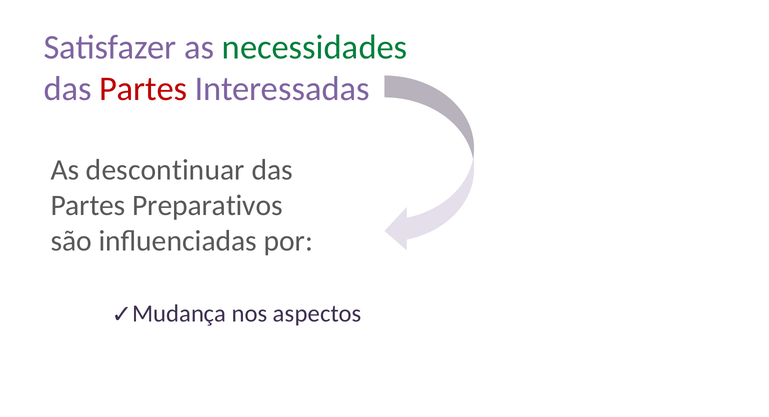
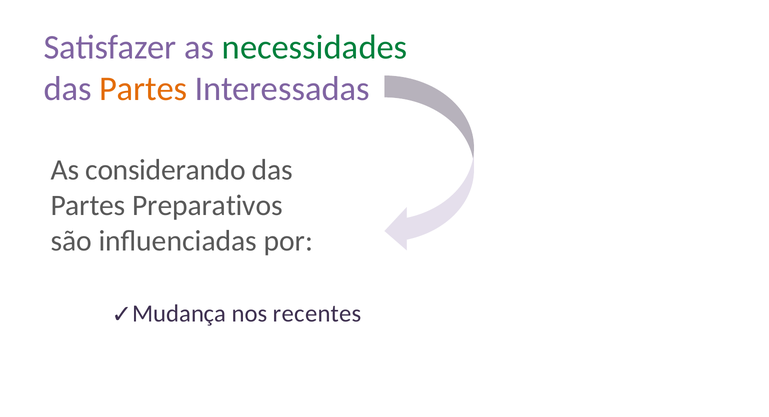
Partes at (143, 89) colour: red -> orange
descontinuar: descontinuar -> considerando
aspectos: aspectos -> recentes
